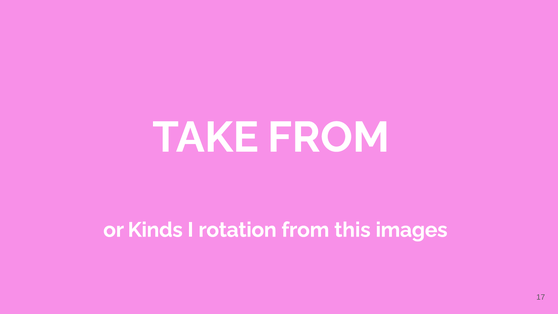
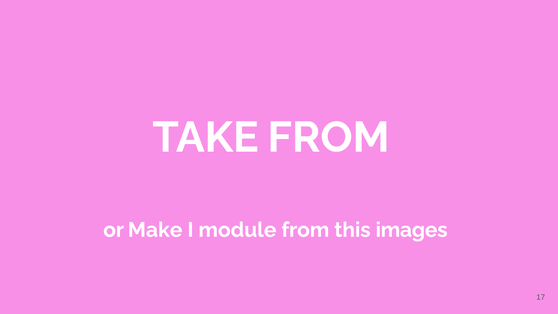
Kinds: Kinds -> Make
rotation: rotation -> module
